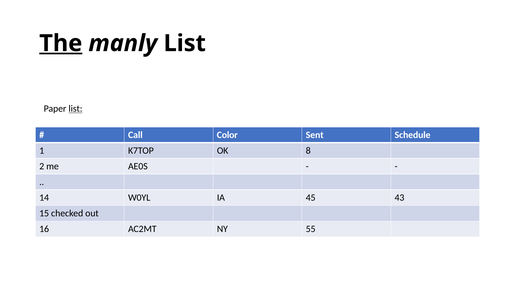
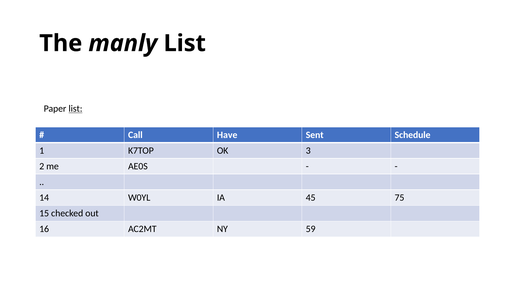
The underline: present -> none
Color: Color -> Have
8: 8 -> 3
43: 43 -> 75
55: 55 -> 59
